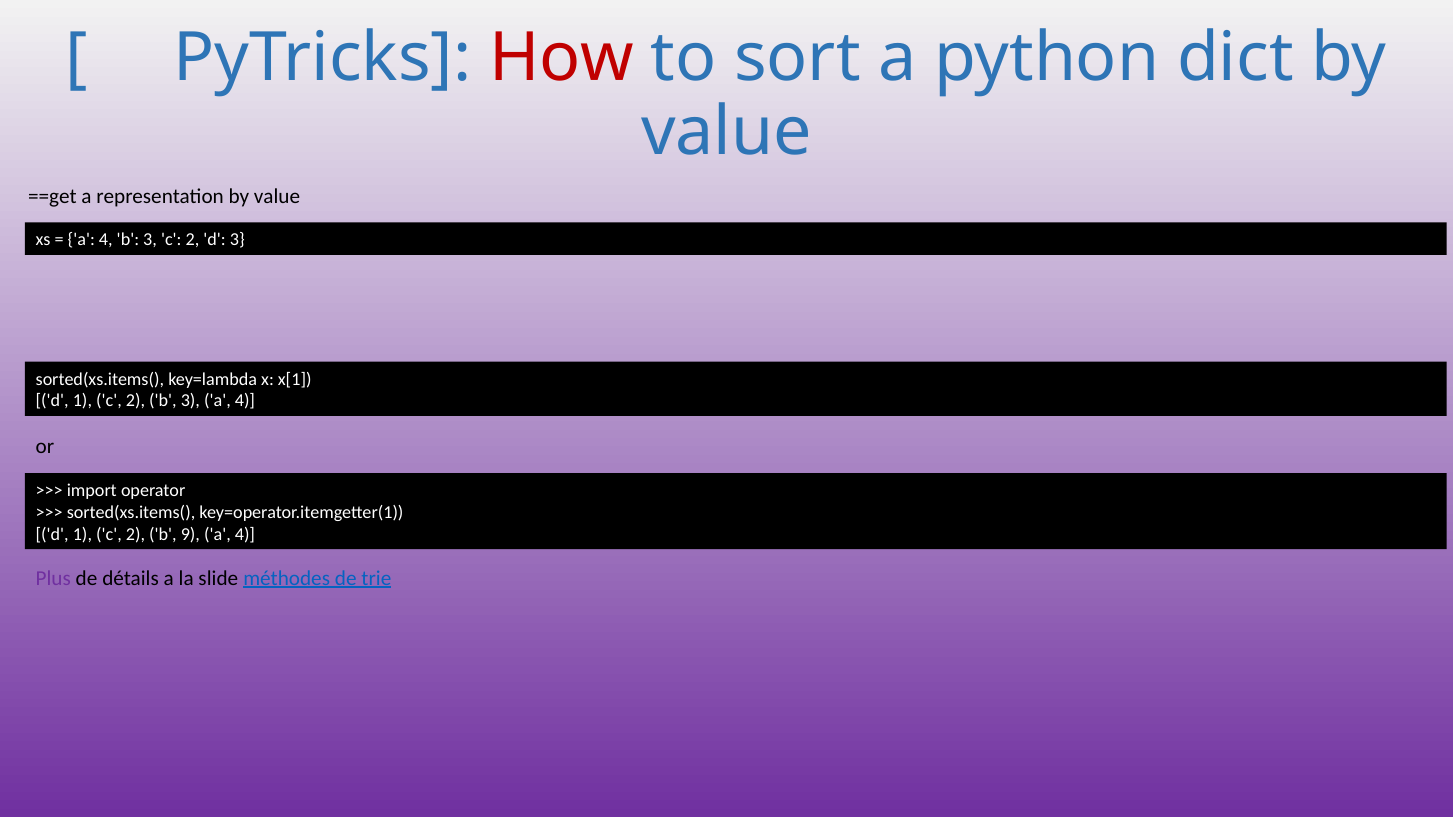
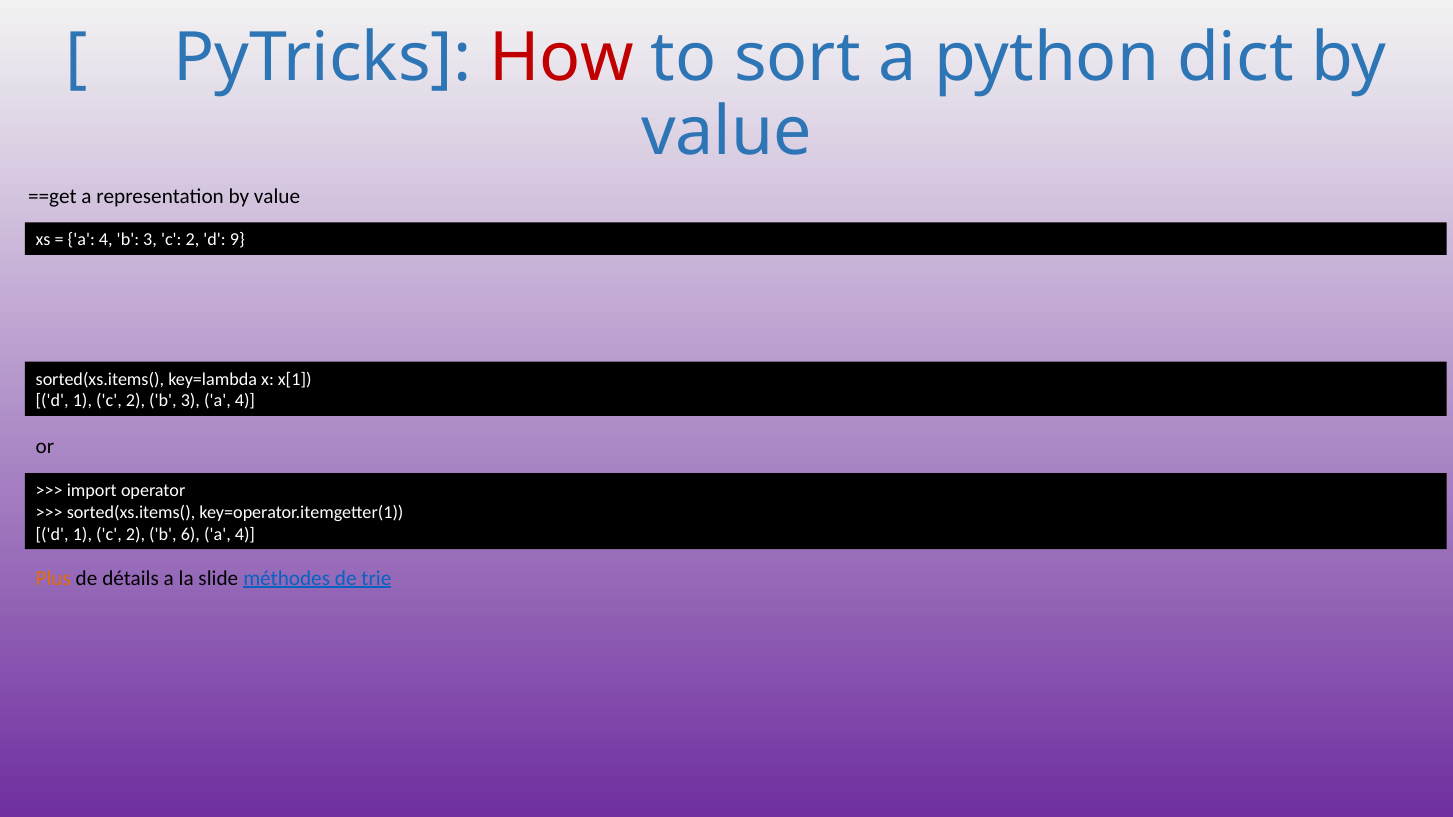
d 3: 3 -> 9
9: 9 -> 6
Plus colour: purple -> orange
